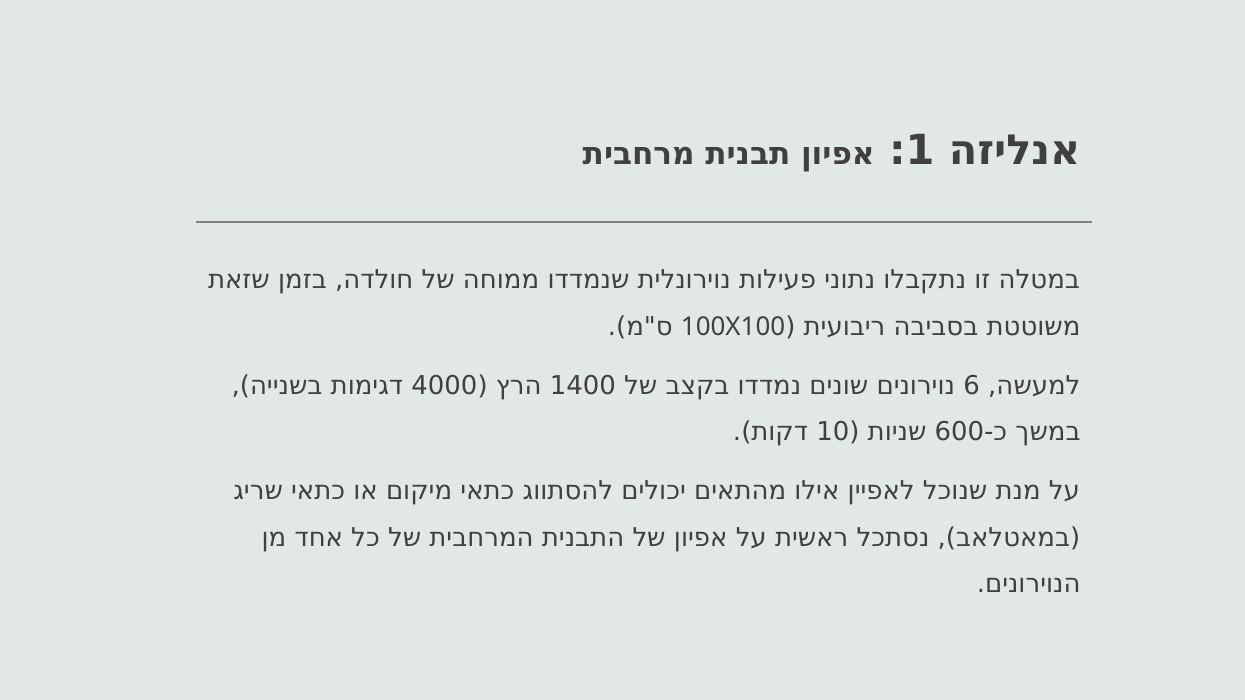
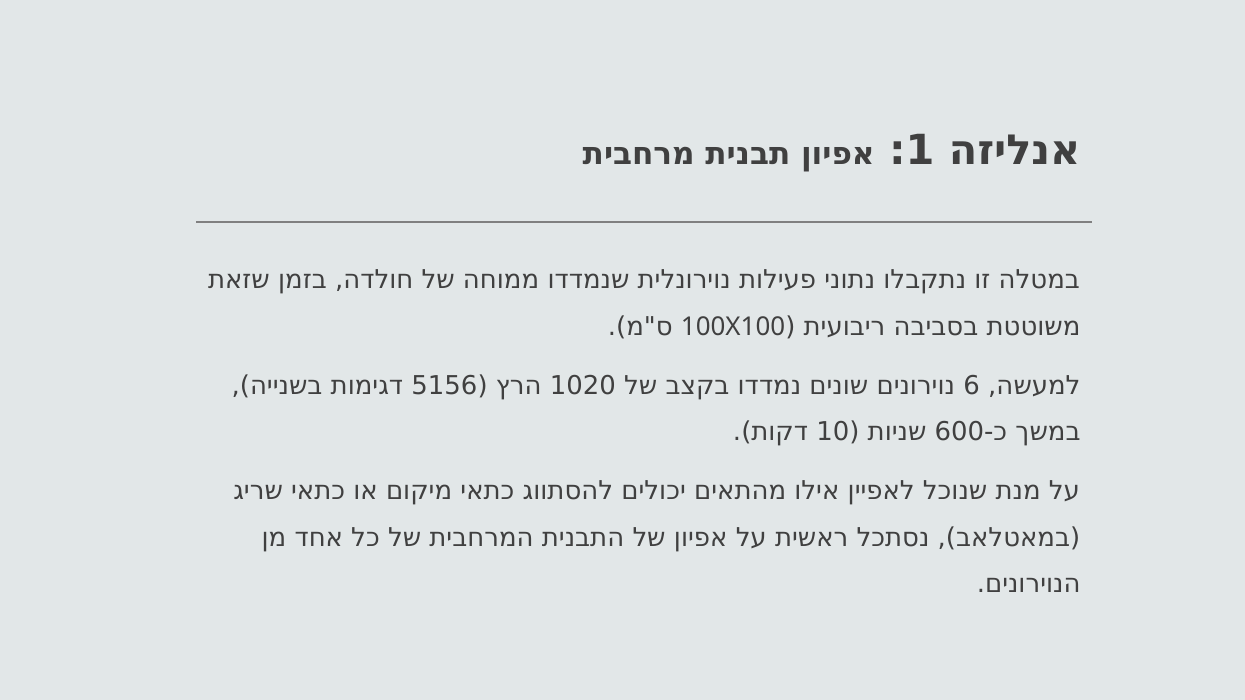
4000: 4000 -> 5156
1400: 1400 -> 1020
